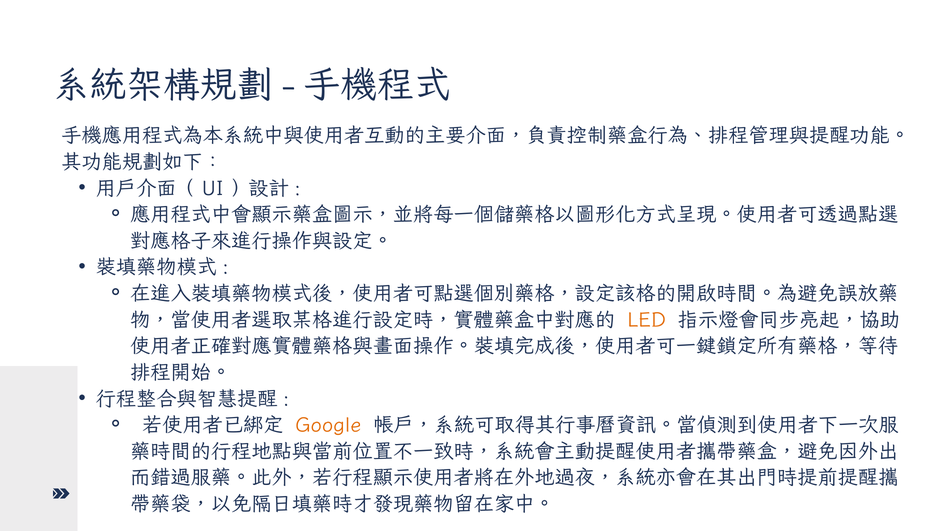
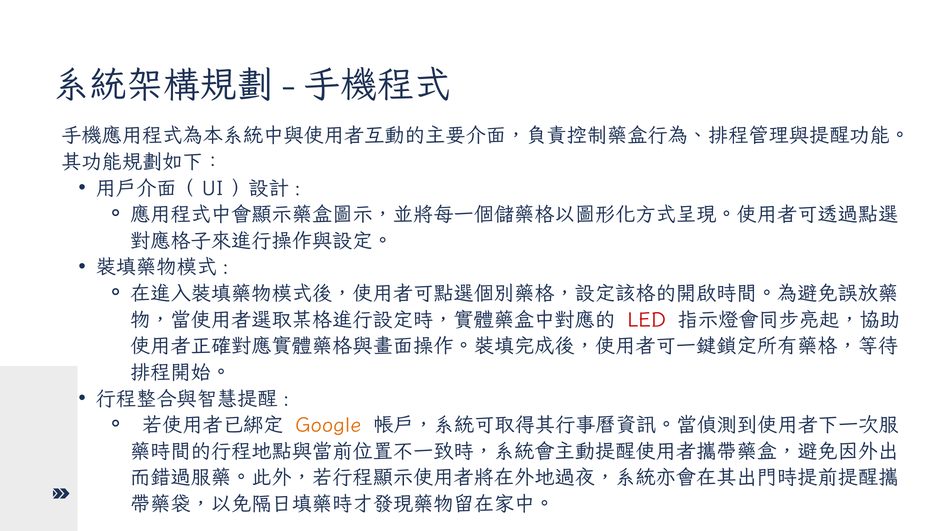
LED colour: orange -> red
